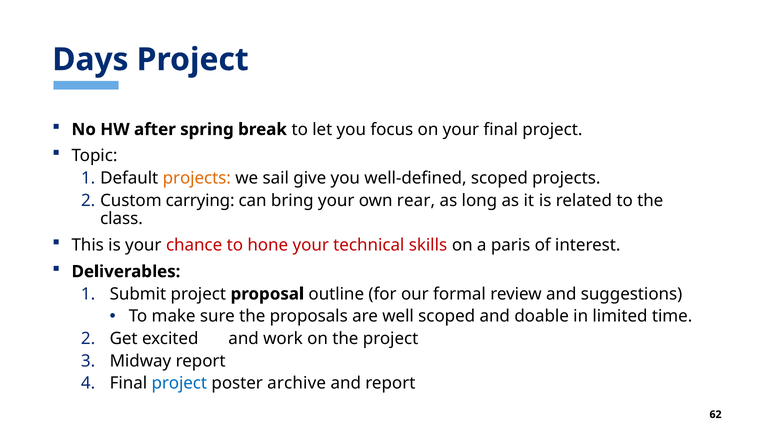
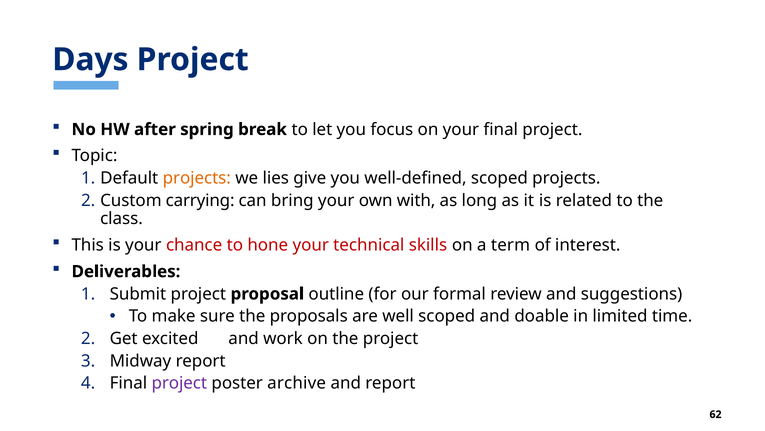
sail: sail -> lies
rear: rear -> with
paris: paris -> term
project at (179, 383) colour: blue -> purple
